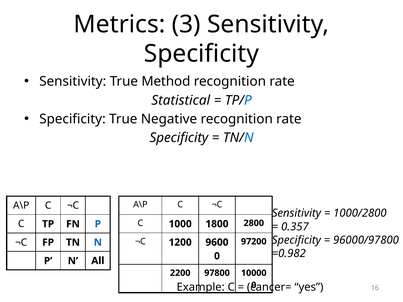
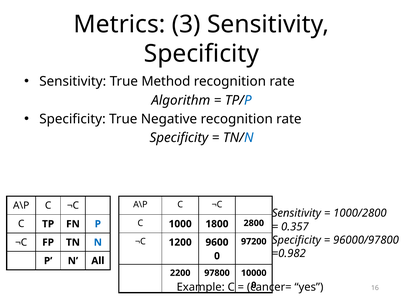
Statistical: Statistical -> Algorithm
